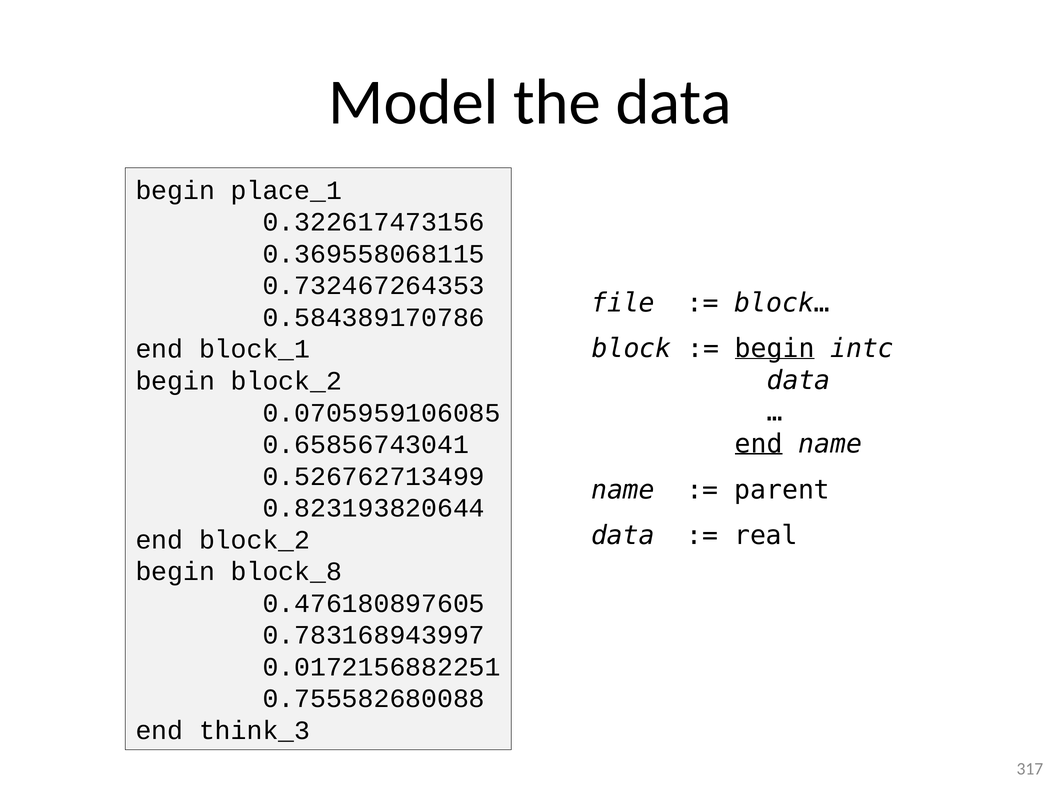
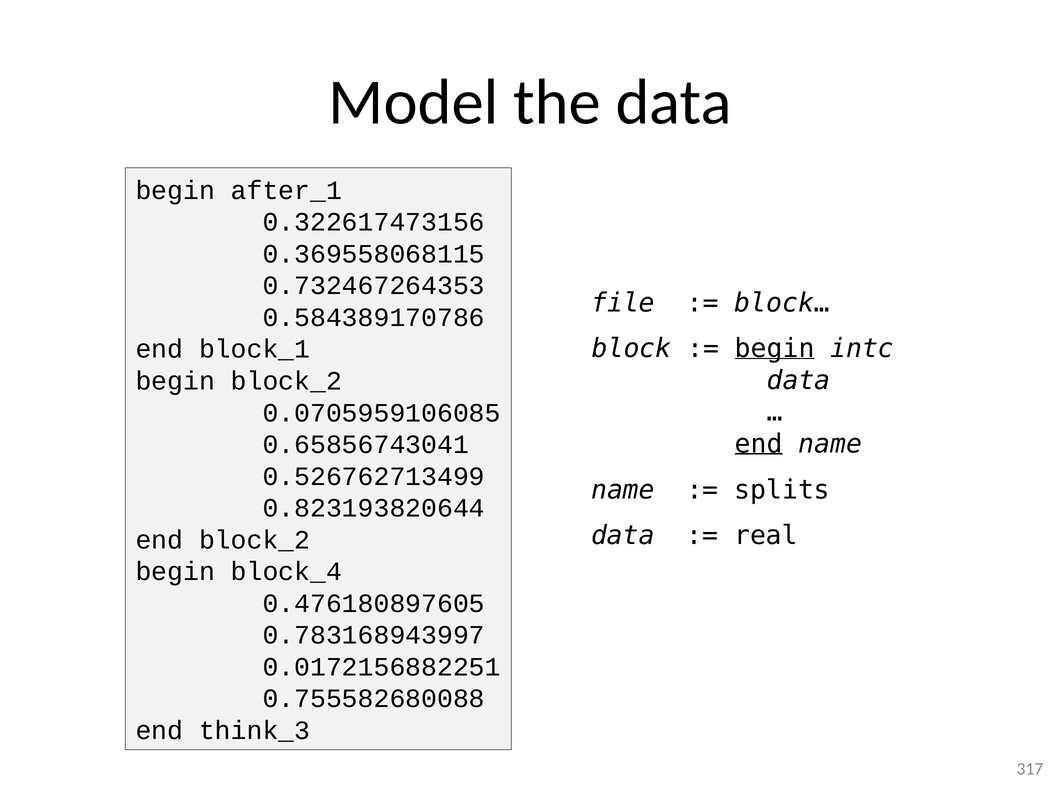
place_1: place_1 -> after_1
parent: parent -> splits
block_8: block_8 -> block_4
